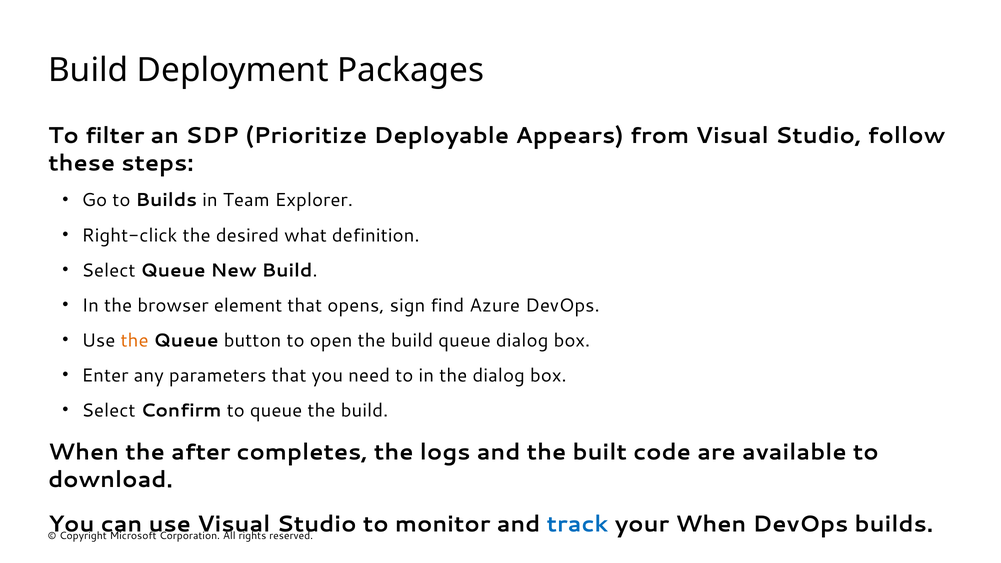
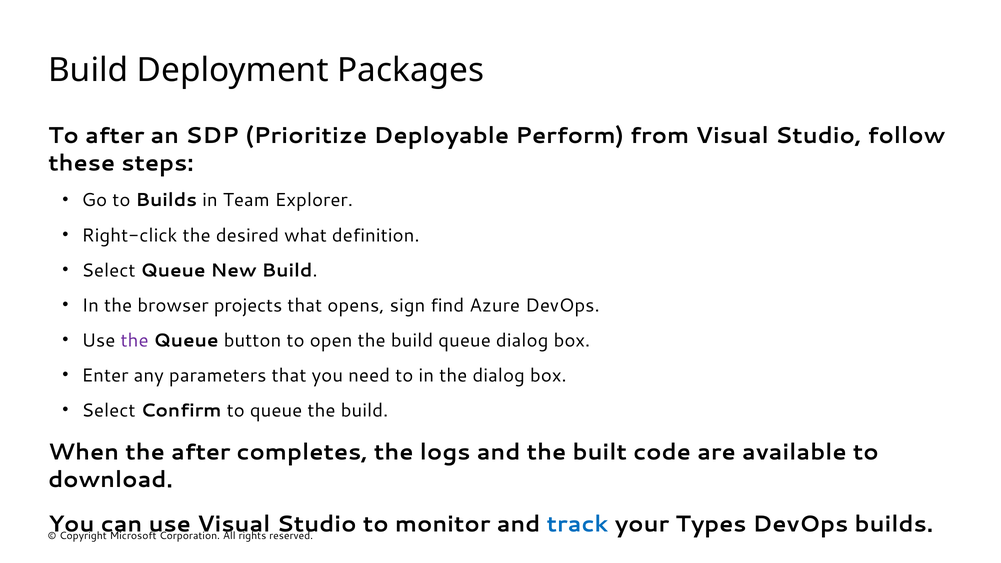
To filter: filter -> after
Appears: Appears -> Perform
element: element -> projects
the at (135, 340) colour: orange -> purple
your When: When -> Types
